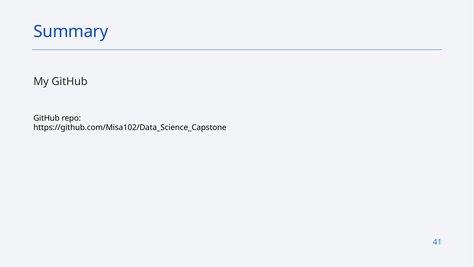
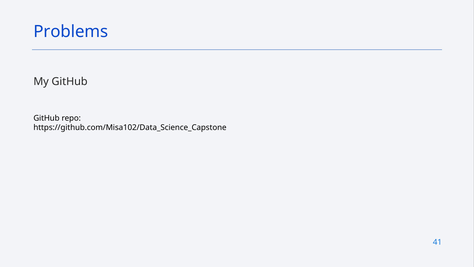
Summary: Summary -> Problems
